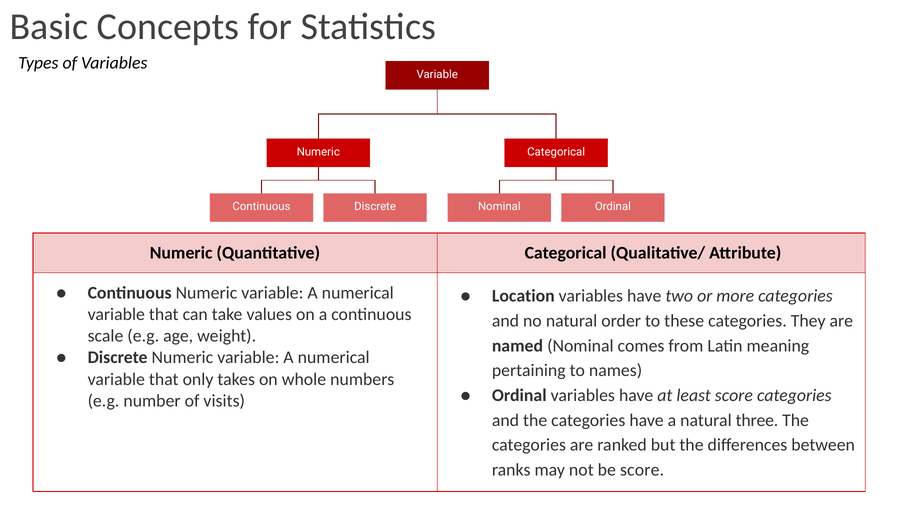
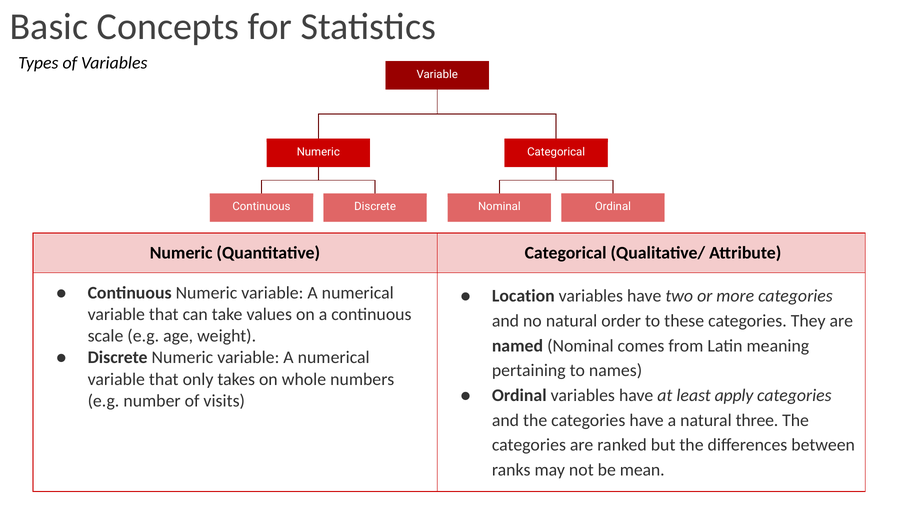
least score: score -> apply
be score: score -> mean
